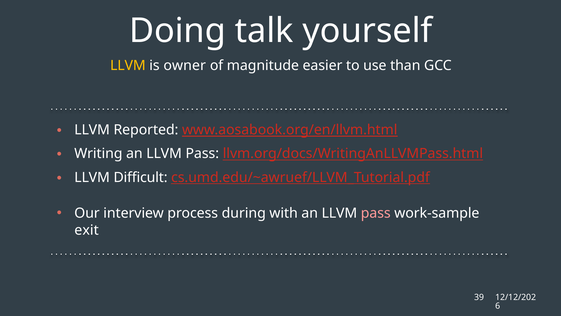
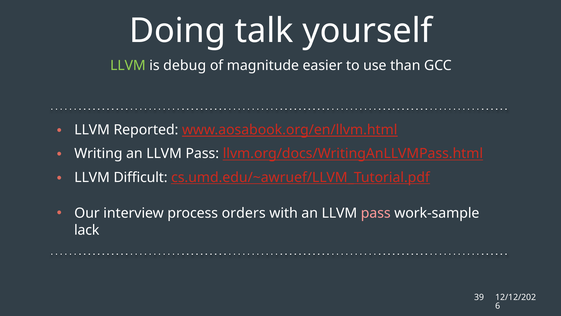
LLVM at (128, 66) colour: yellow -> light green
owner: owner -> debug
during: during -> orders
exit: exit -> lack
